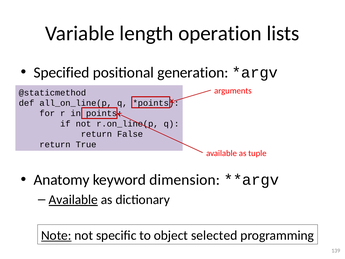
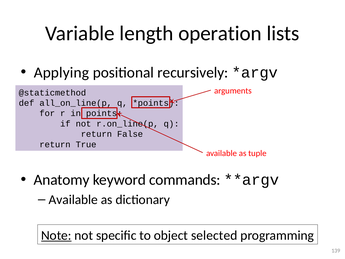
Specified: Specified -> Applying
generation: generation -> recursively
dimension: dimension -> commands
Available at (73, 200) underline: present -> none
